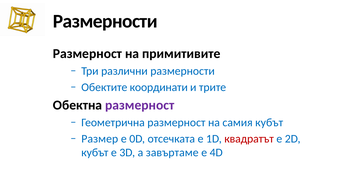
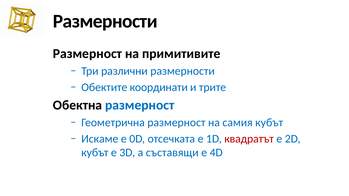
размерност at (140, 105) colour: purple -> blue
Размер: Размер -> Искаме
завъртаме: завъртаме -> съставящи
